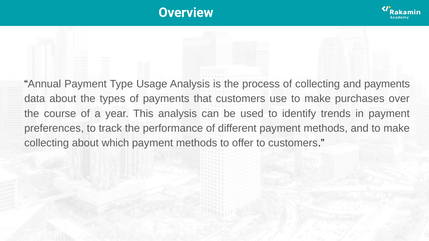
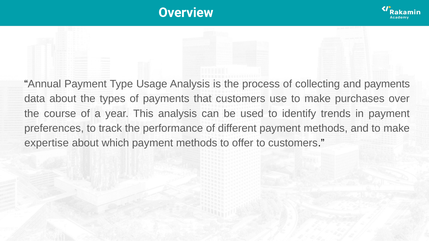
collecting at (47, 143): collecting -> expertise
